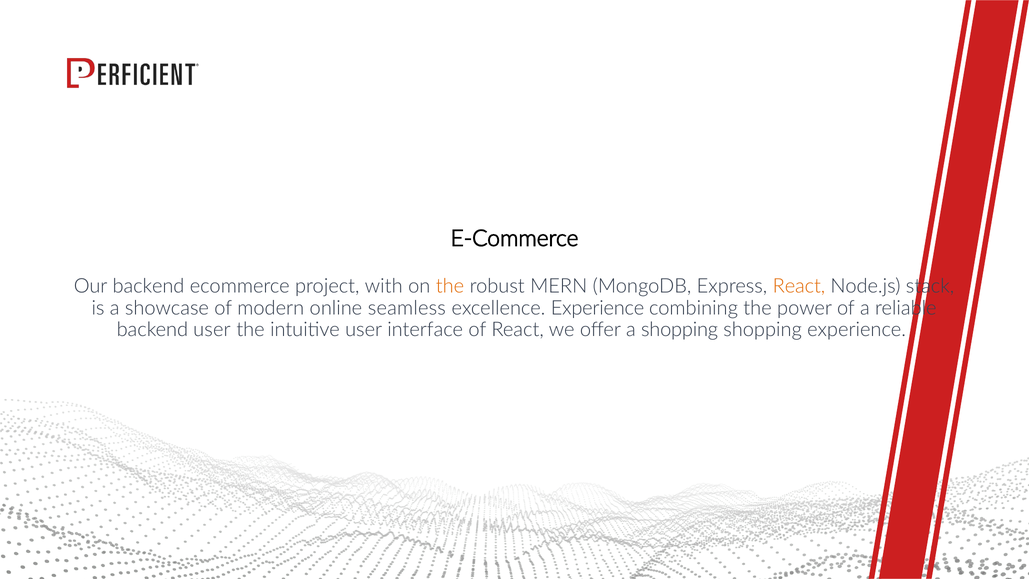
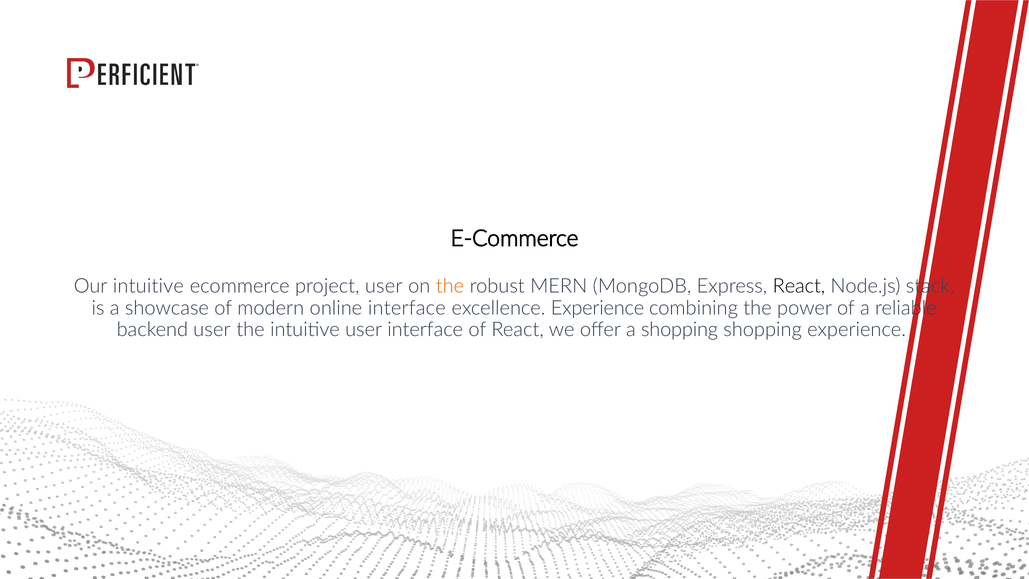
Our backend: backend -> intuitive
project with: with -> user
React at (799, 286) colour: orange -> black
online seamless: seamless -> interface
